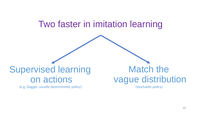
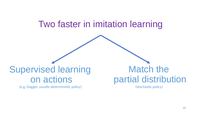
vague: vague -> partial
